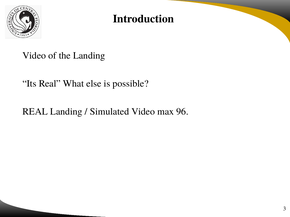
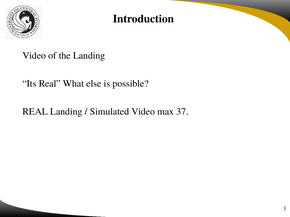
96: 96 -> 37
